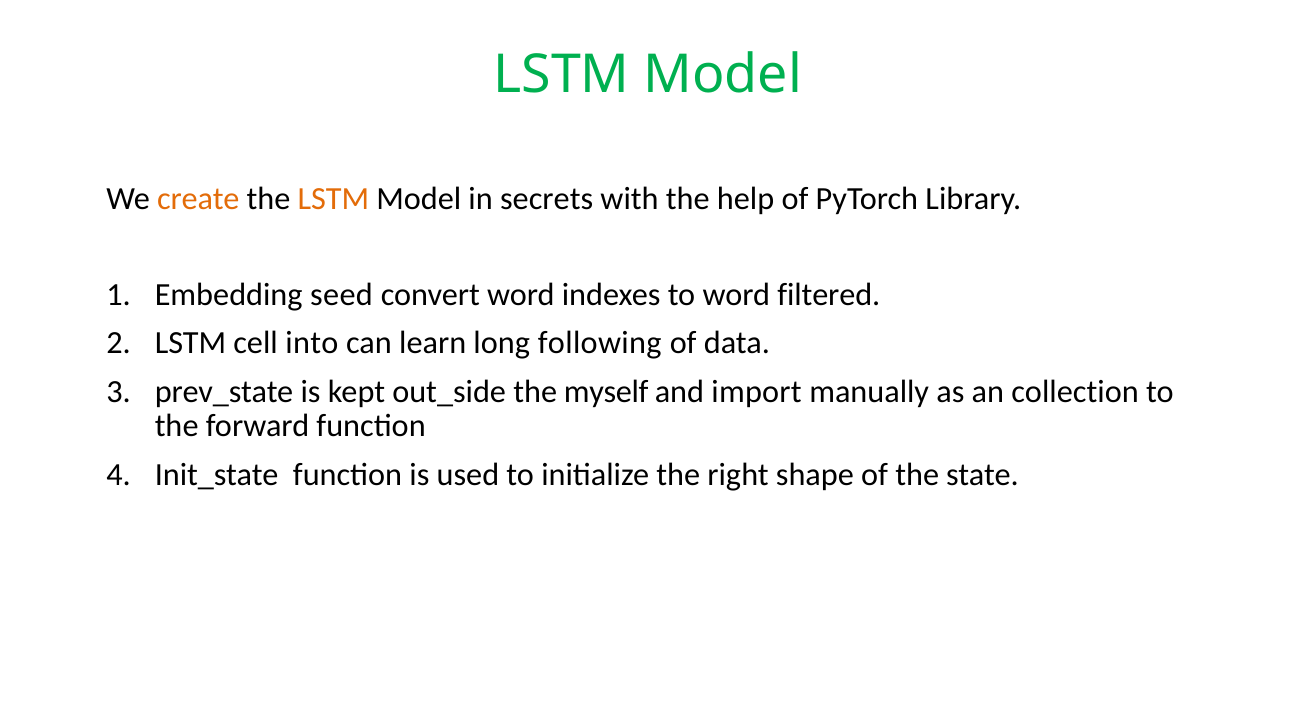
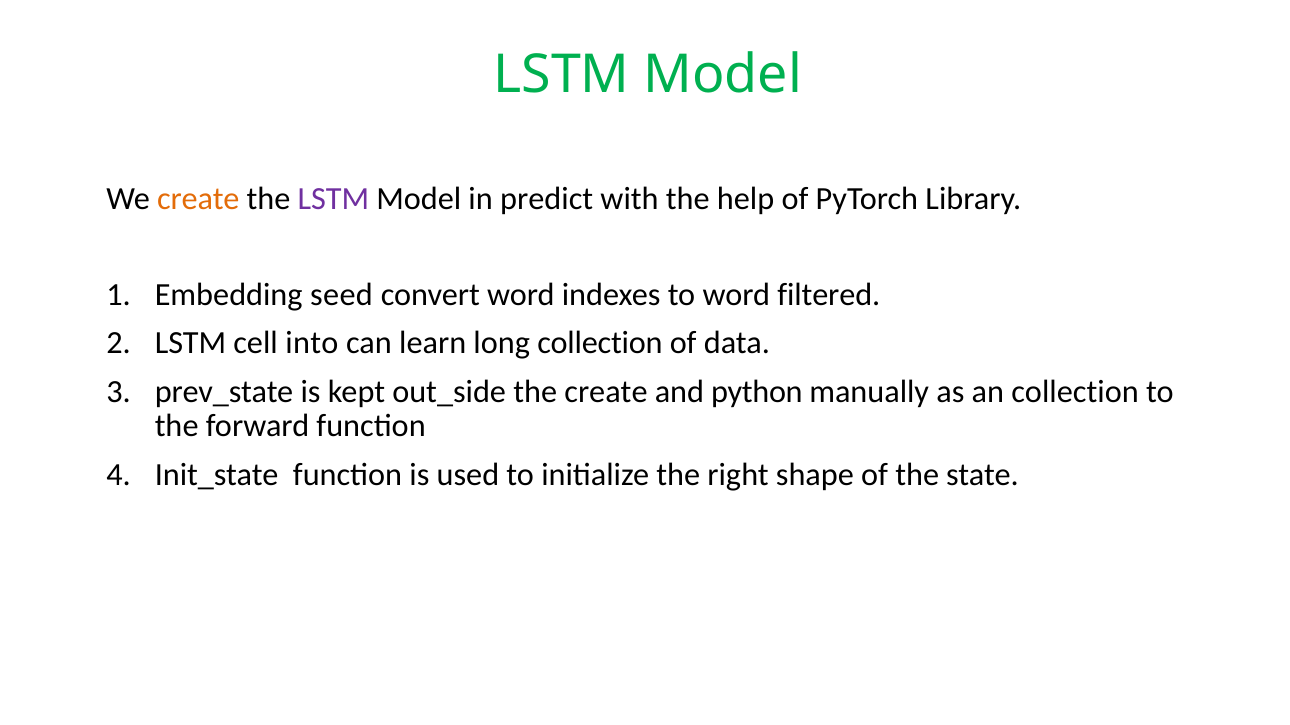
LSTM at (333, 199) colour: orange -> purple
secrets: secrets -> predict
long following: following -> collection
the myself: myself -> create
import: import -> python
